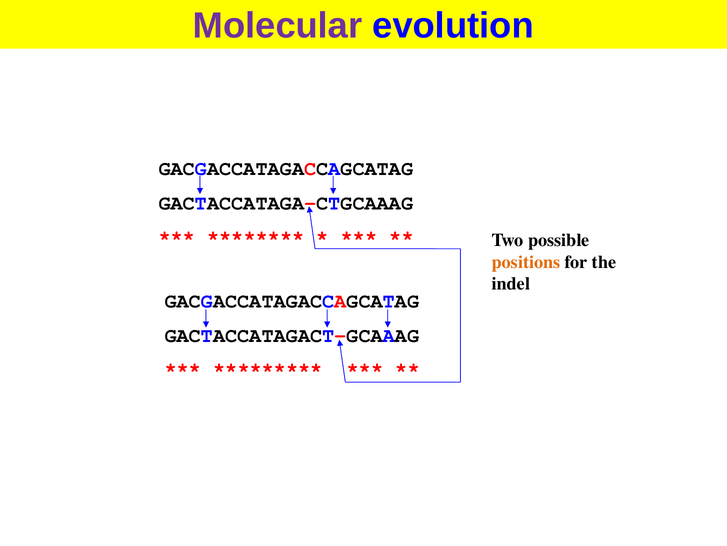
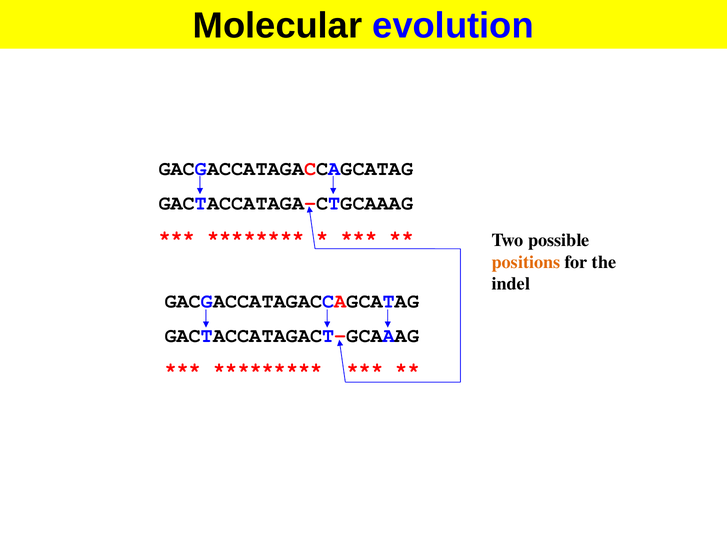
Molecular colour: purple -> black
